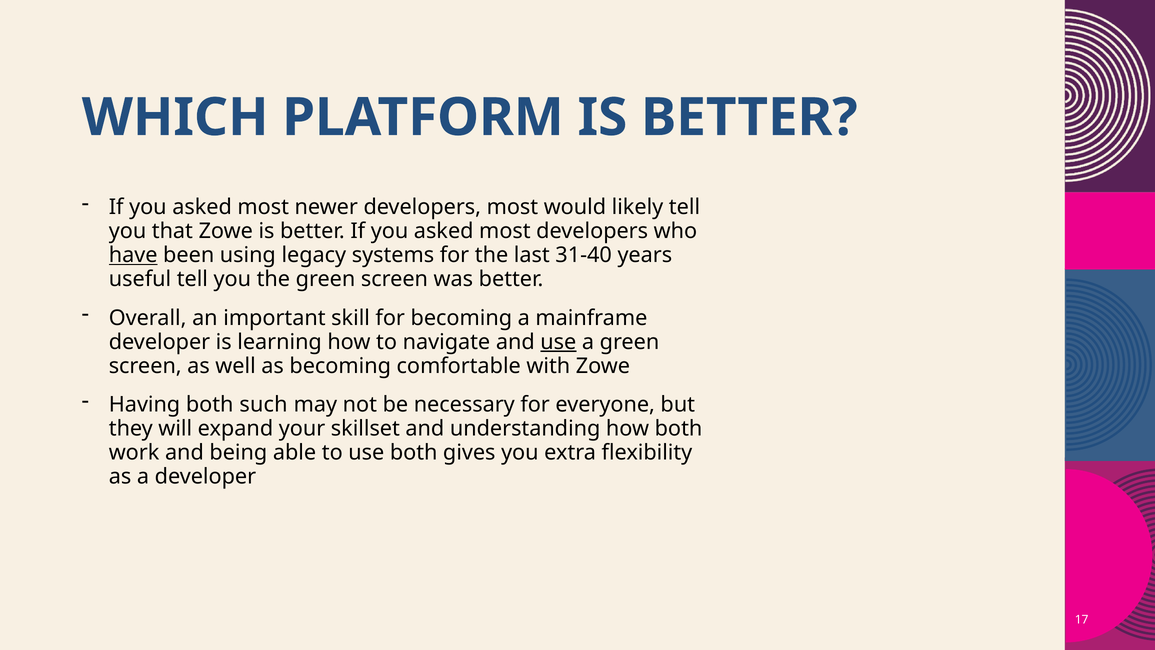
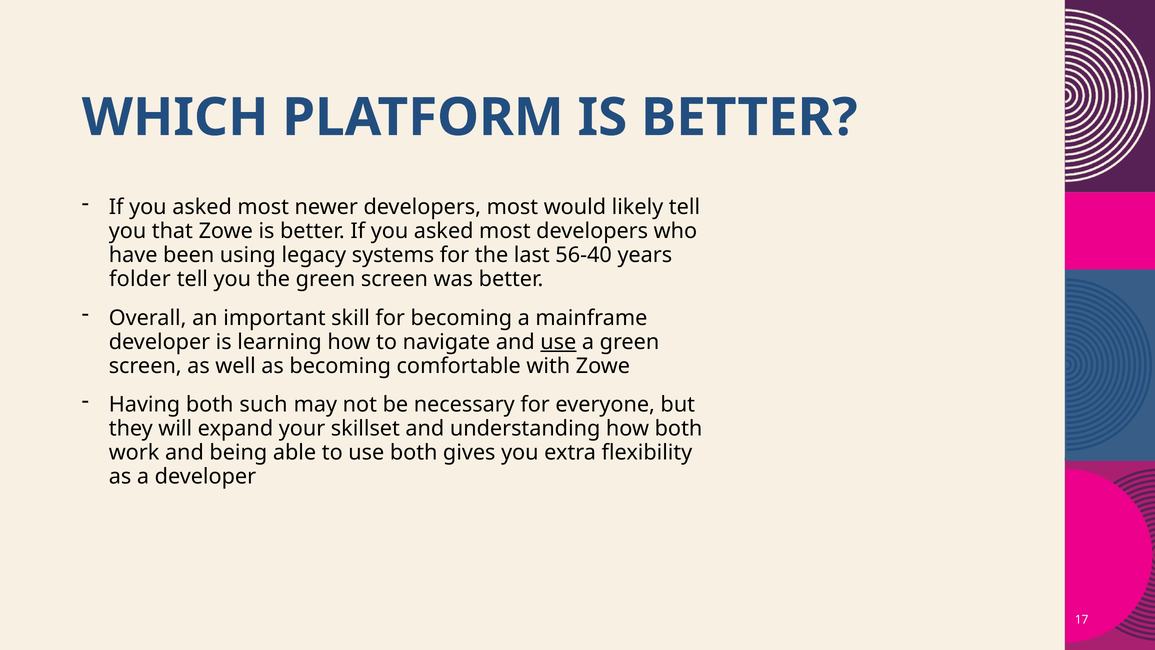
have underline: present -> none
31-40: 31-40 -> 56-40
useful: useful -> folder
